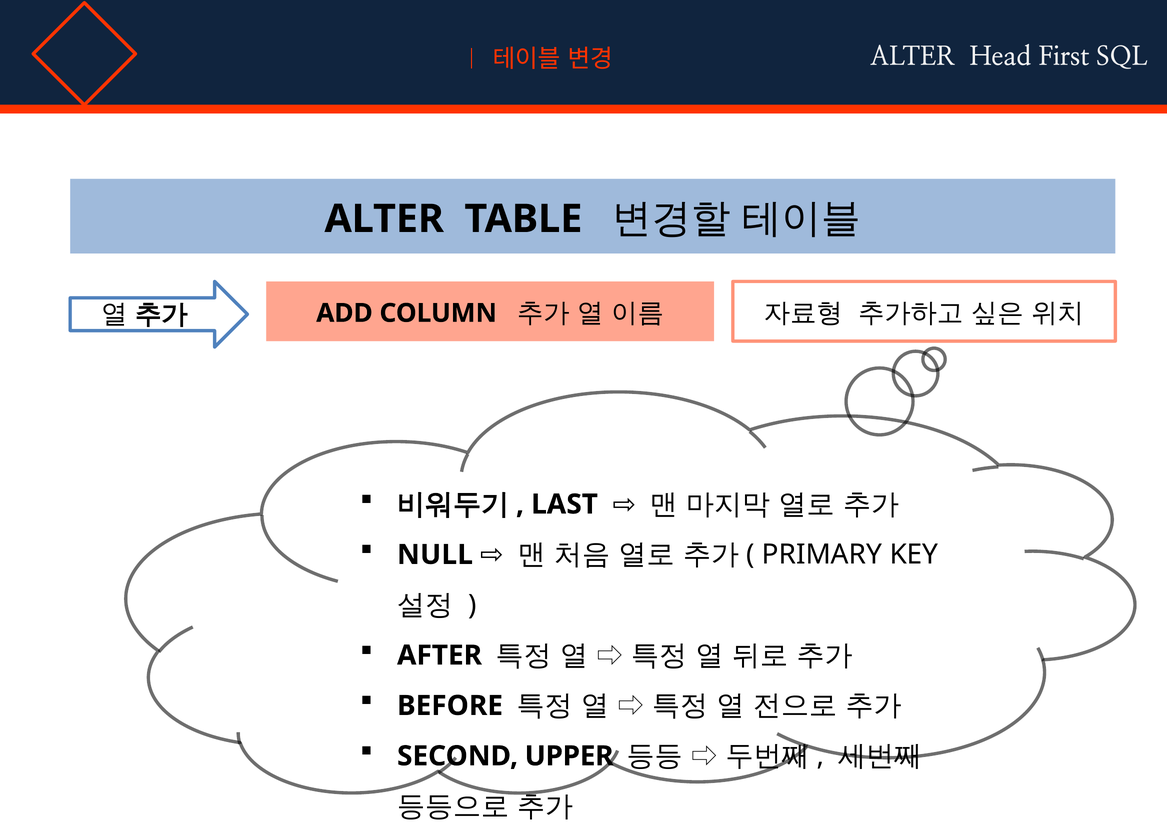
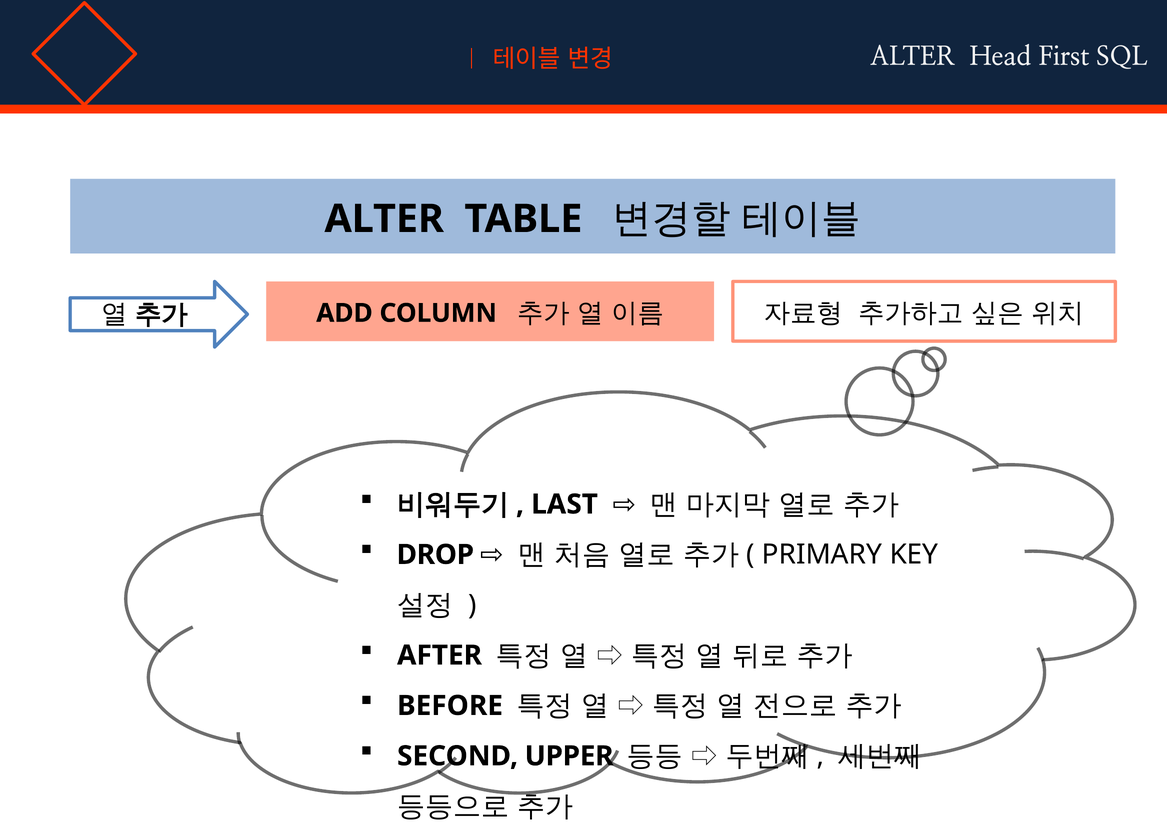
NULL: NULL -> DROP
